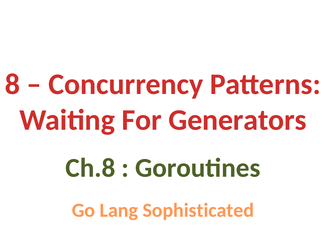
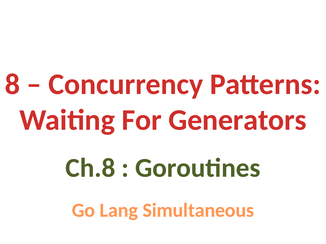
Sophisticated: Sophisticated -> Simultaneous
